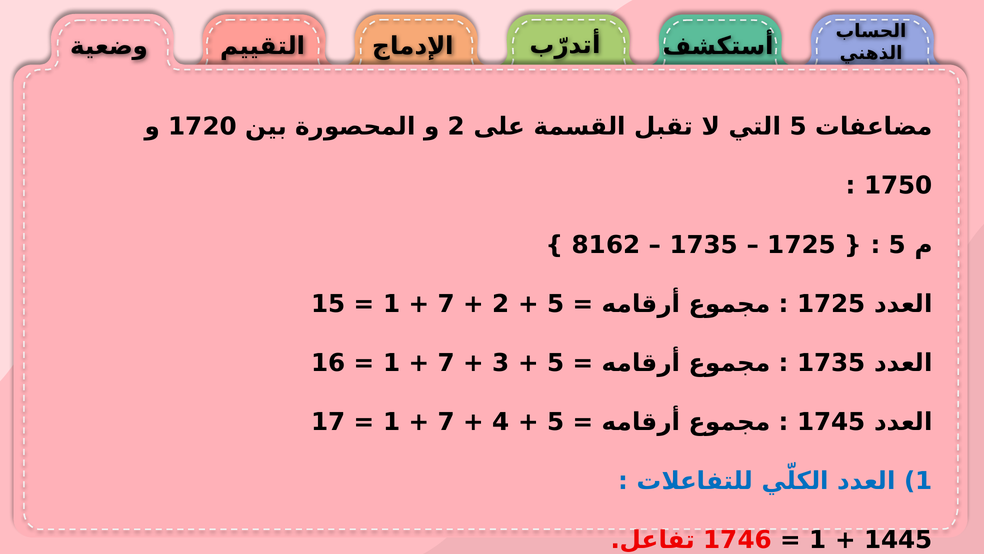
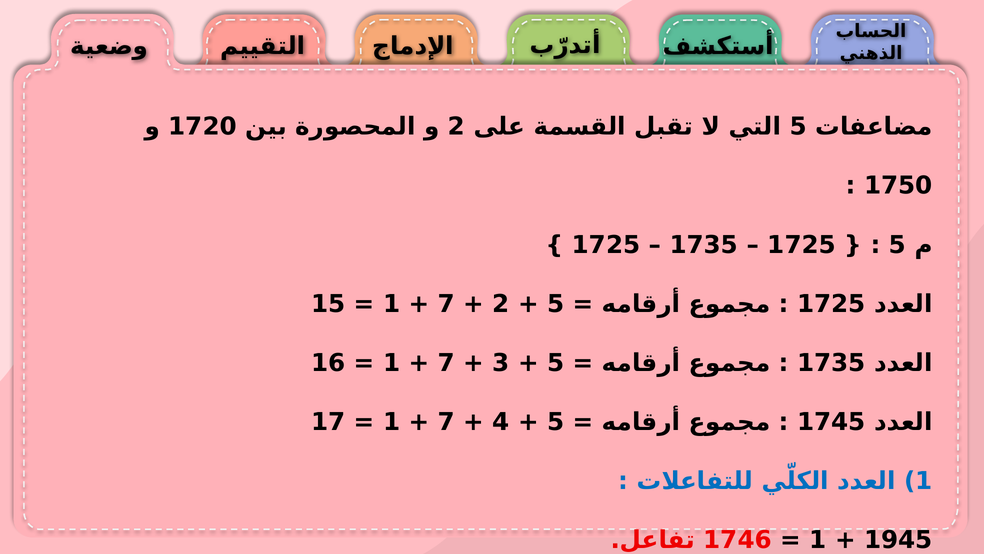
8162 at (606, 245): 8162 -> 1725
1445: 1445 -> 1945
